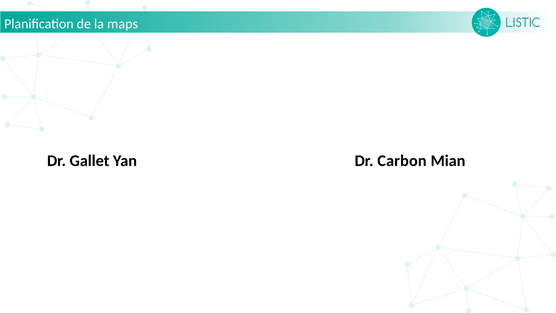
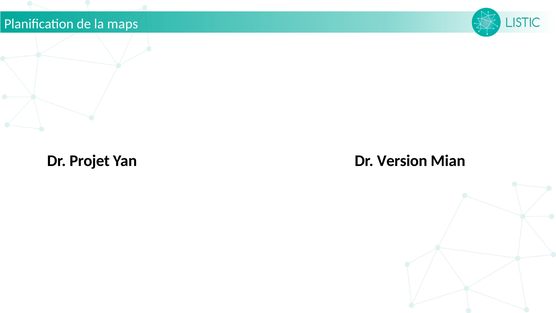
Gallet: Gallet -> Projet
Carbon: Carbon -> Version
